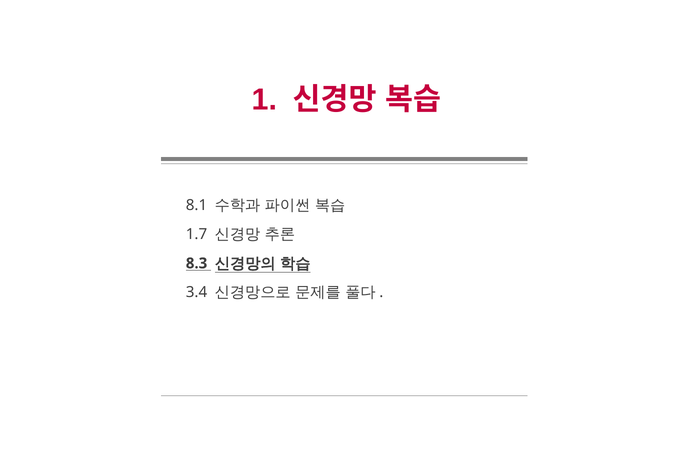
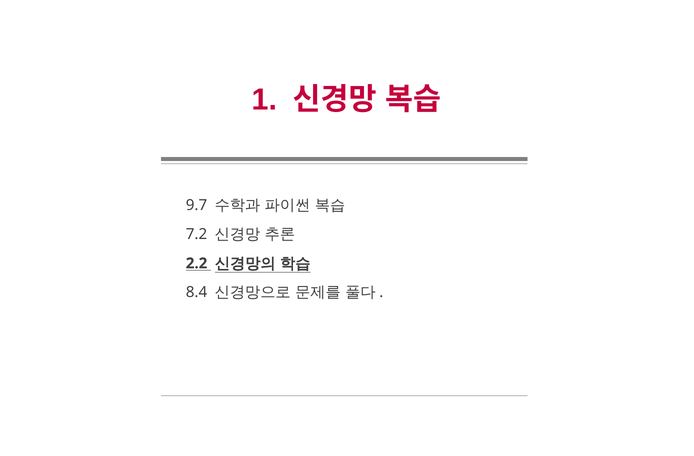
8.1: 8.1 -> 9.7
1.7: 1.7 -> 7.2
8.3: 8.3 -> 2.2
3.4: 3.4 -> 8.4
